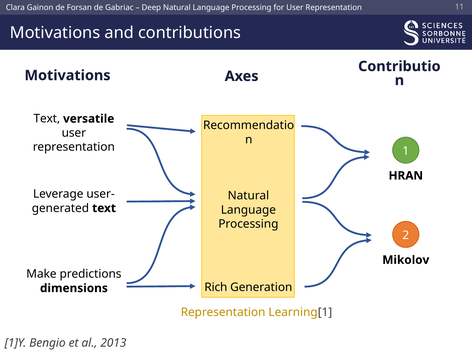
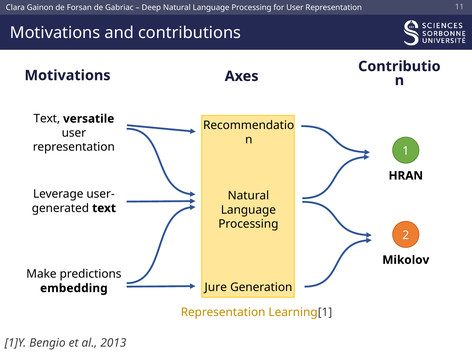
Rich: Rich -> Jure
dimensions: dimensions -> embedding
